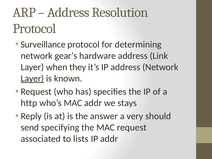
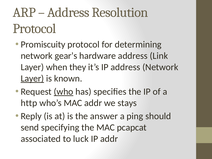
Surveillance: Surveillance -> Promiscuity
who underline: none -> present
very: very -> ping
MAC request: request -> pcapcat
lists: lists -> luck
